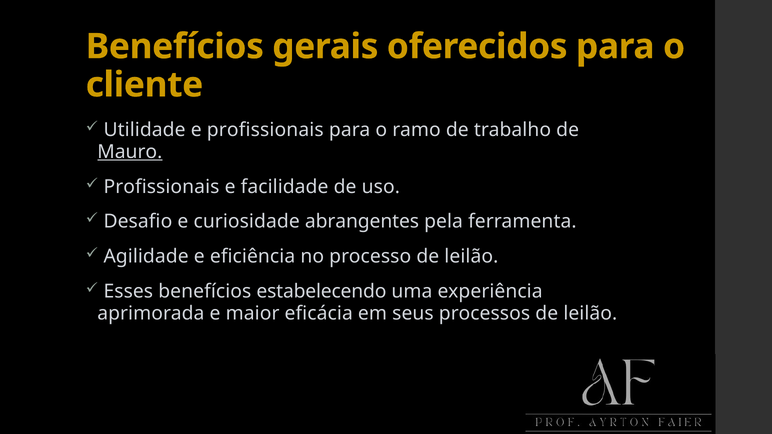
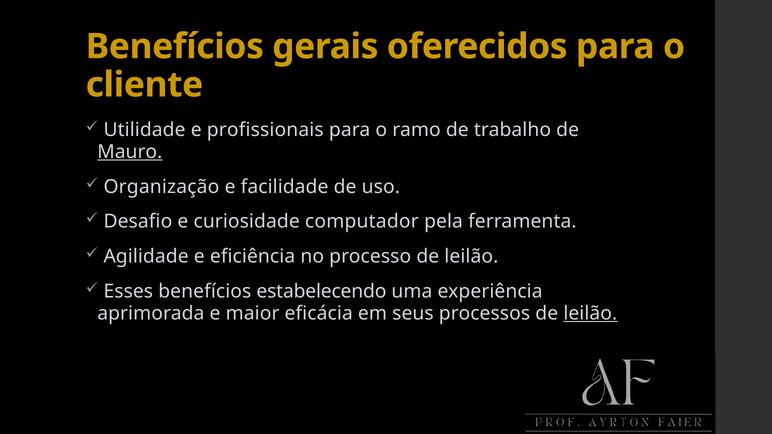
Profissionais at (161, 187): Profissionais -> Organização
abrangentes: abrangentes -> computador
leilão at (590, 313) underline: none -> present
